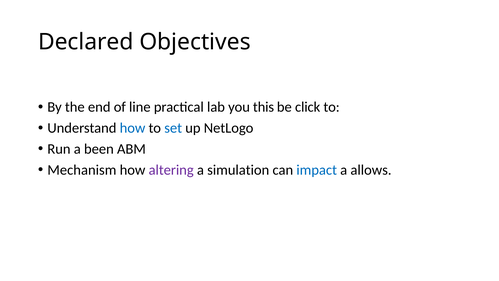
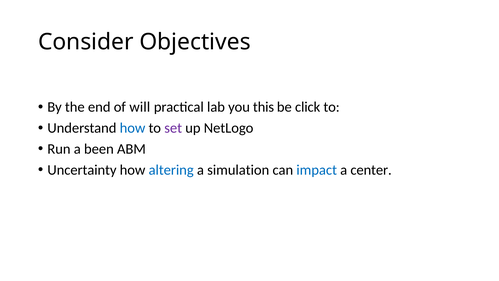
Declared: Declared -> Consider
line: line -> will
set colour: blue -> purple
Mechanism: Mechanism -> Uncertainty
altering colour: purple -> blue
allows: allows -> center
